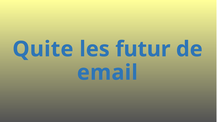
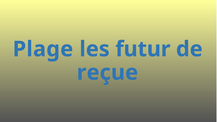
Quite: Quite -> Plage
email: email -> reçue
